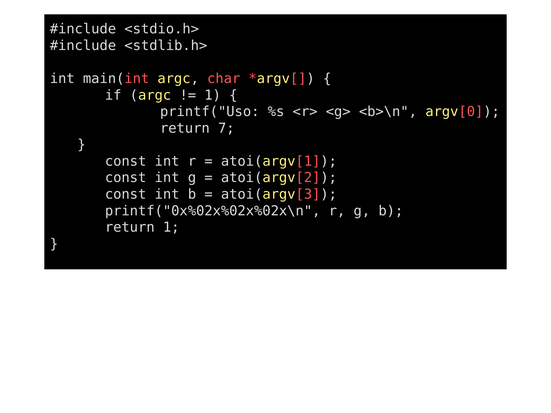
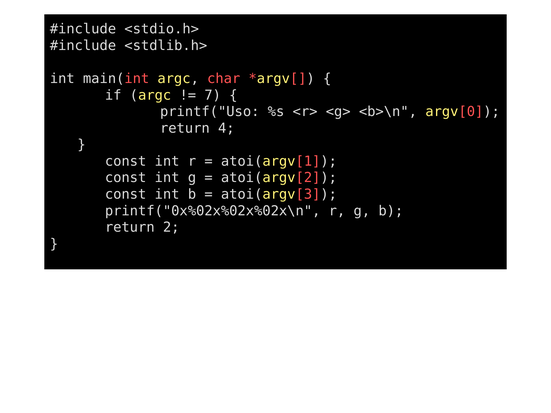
1 at (213, 95): 1 -> 7
7: 7 -> 4
return 1: 1 -> 2
